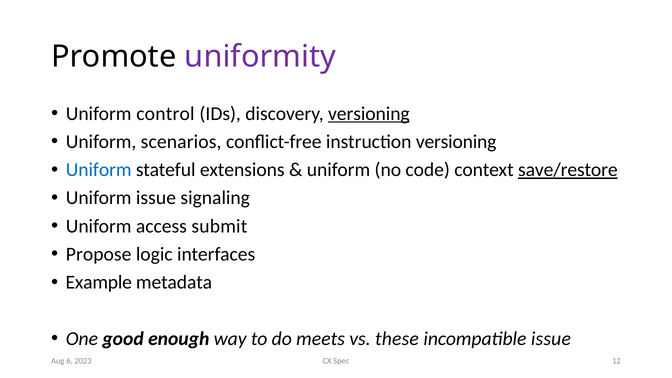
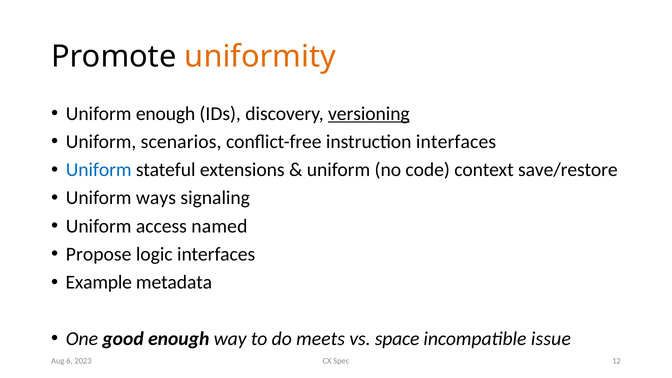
uniformity colour: purple -> orange
Uniform control: control -> enough
instruction versioning: versioning -> interfaces
save/restore underline: present -> none
Uniform issue: issue -> ways
submit: submit -> named
these: these -> space
